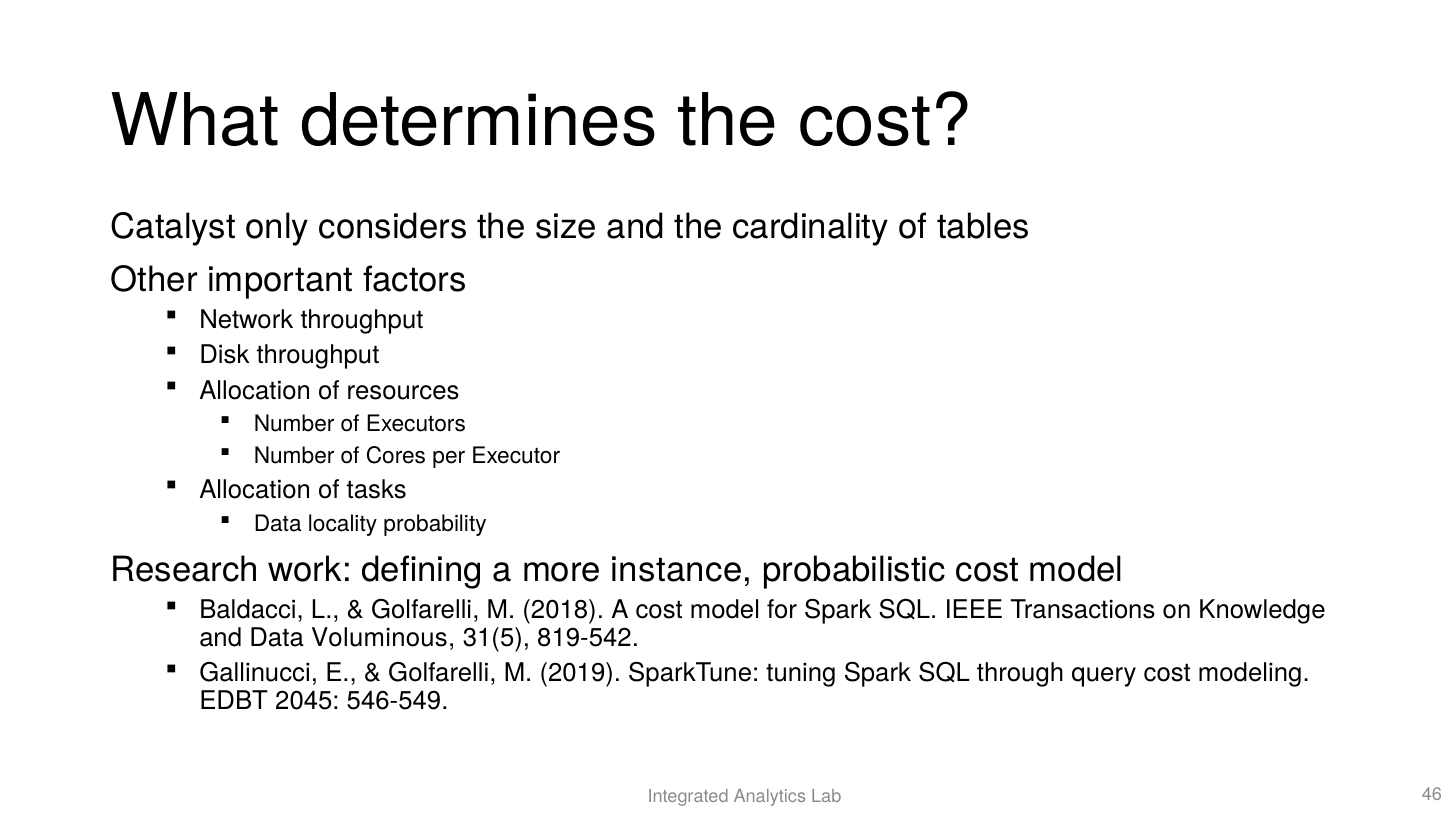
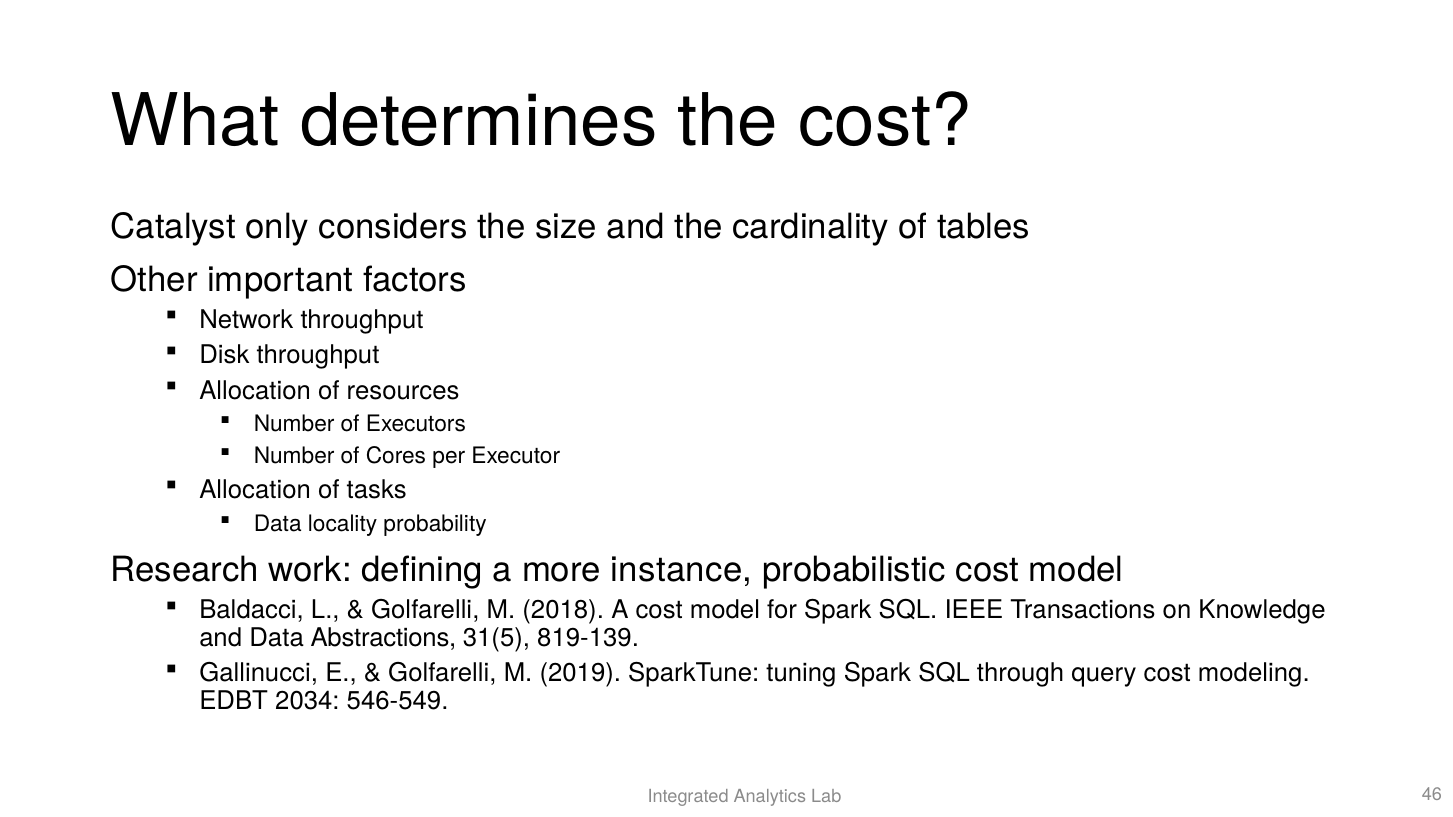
Voluminous: Voluminous -> Abstractions
819-542: 819-542 -> 819-139
2045: 2045 -> 2034
